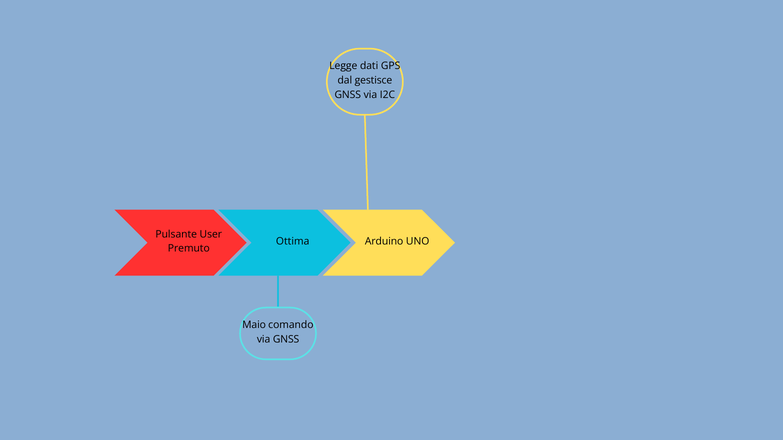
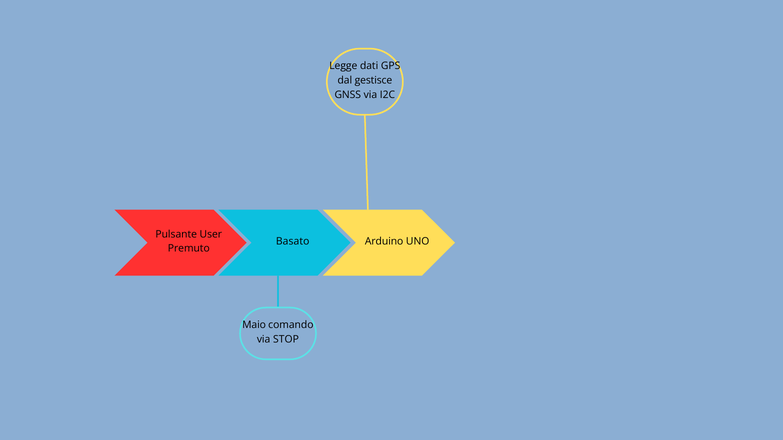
Ottima: Ottima -> Basato
via GNSS: GNSS -> STOP
